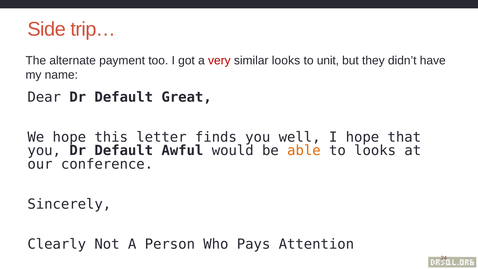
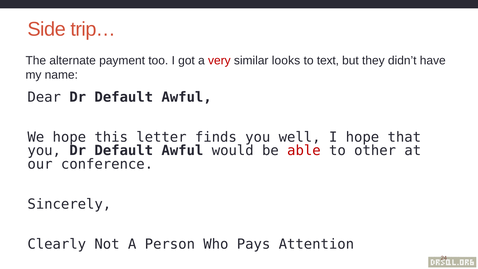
unit: unit -> text
Dear Dr Default Great: Great -> Awful
able colour: orange -> red
to looks: looks -> other
